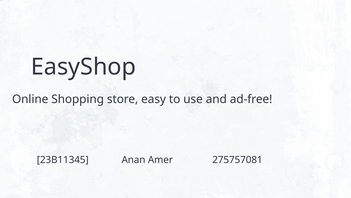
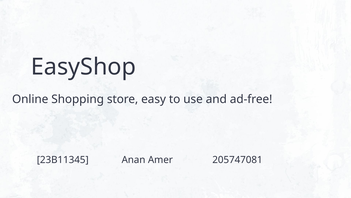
275757081: 275757081 -> 205747081
